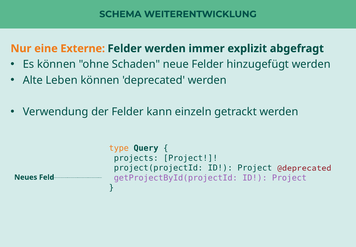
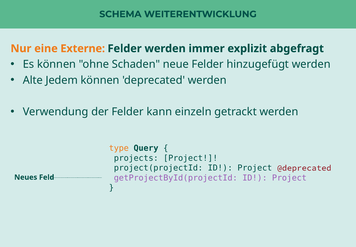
Leben: Leben -> Jedem
